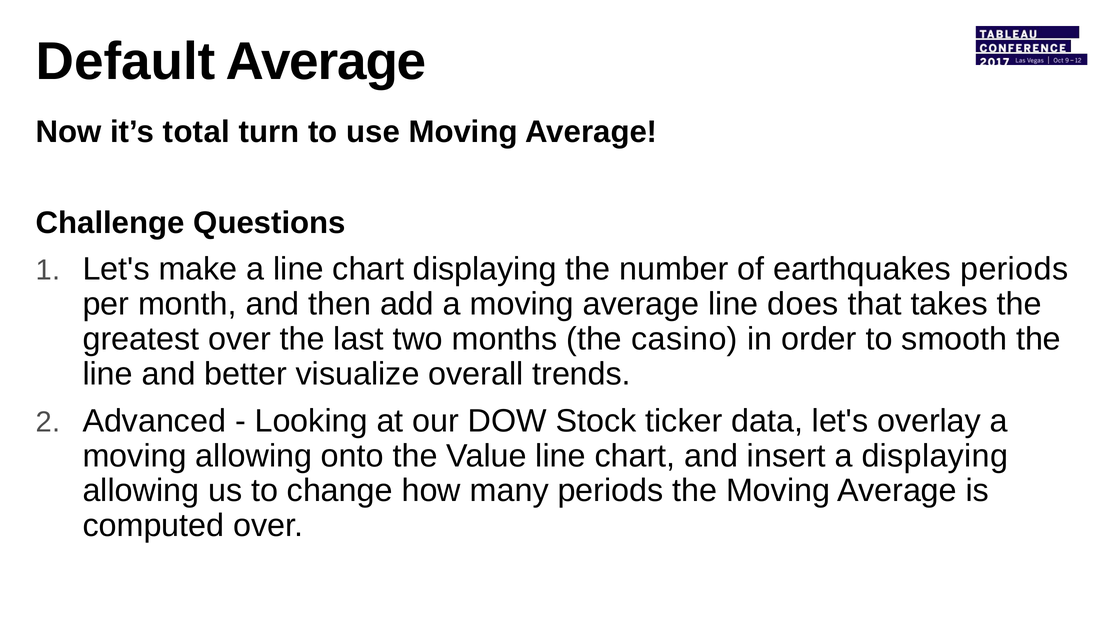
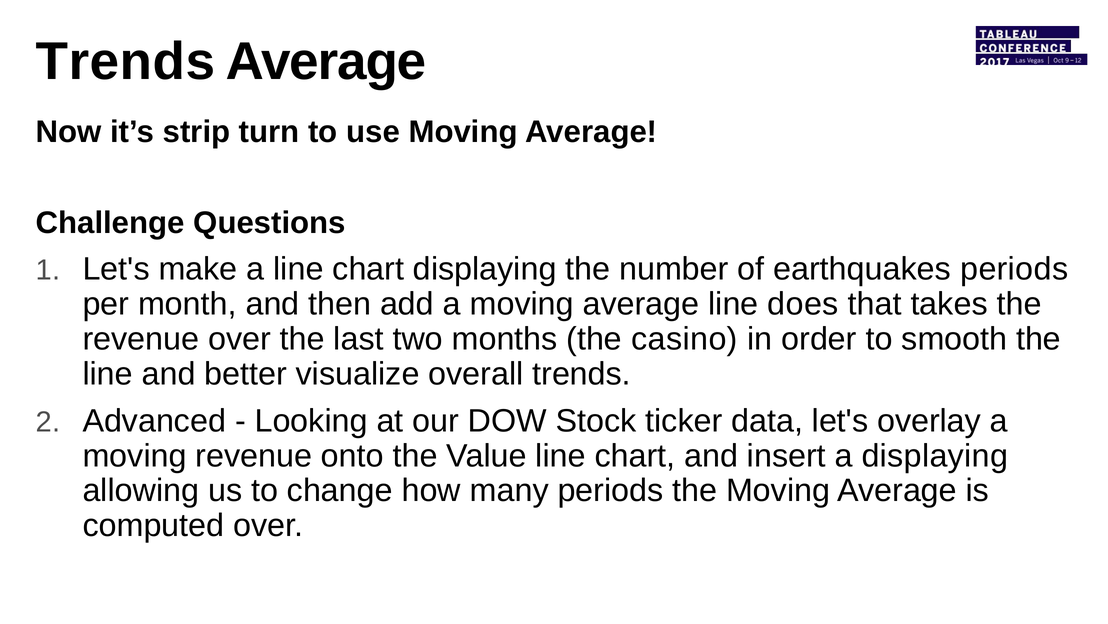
Default at (126, 62): Default -> Trends
total: total -> strip
greatest at (141, 339): greatest -> revenue
moving allowing: allowing -> revenue
